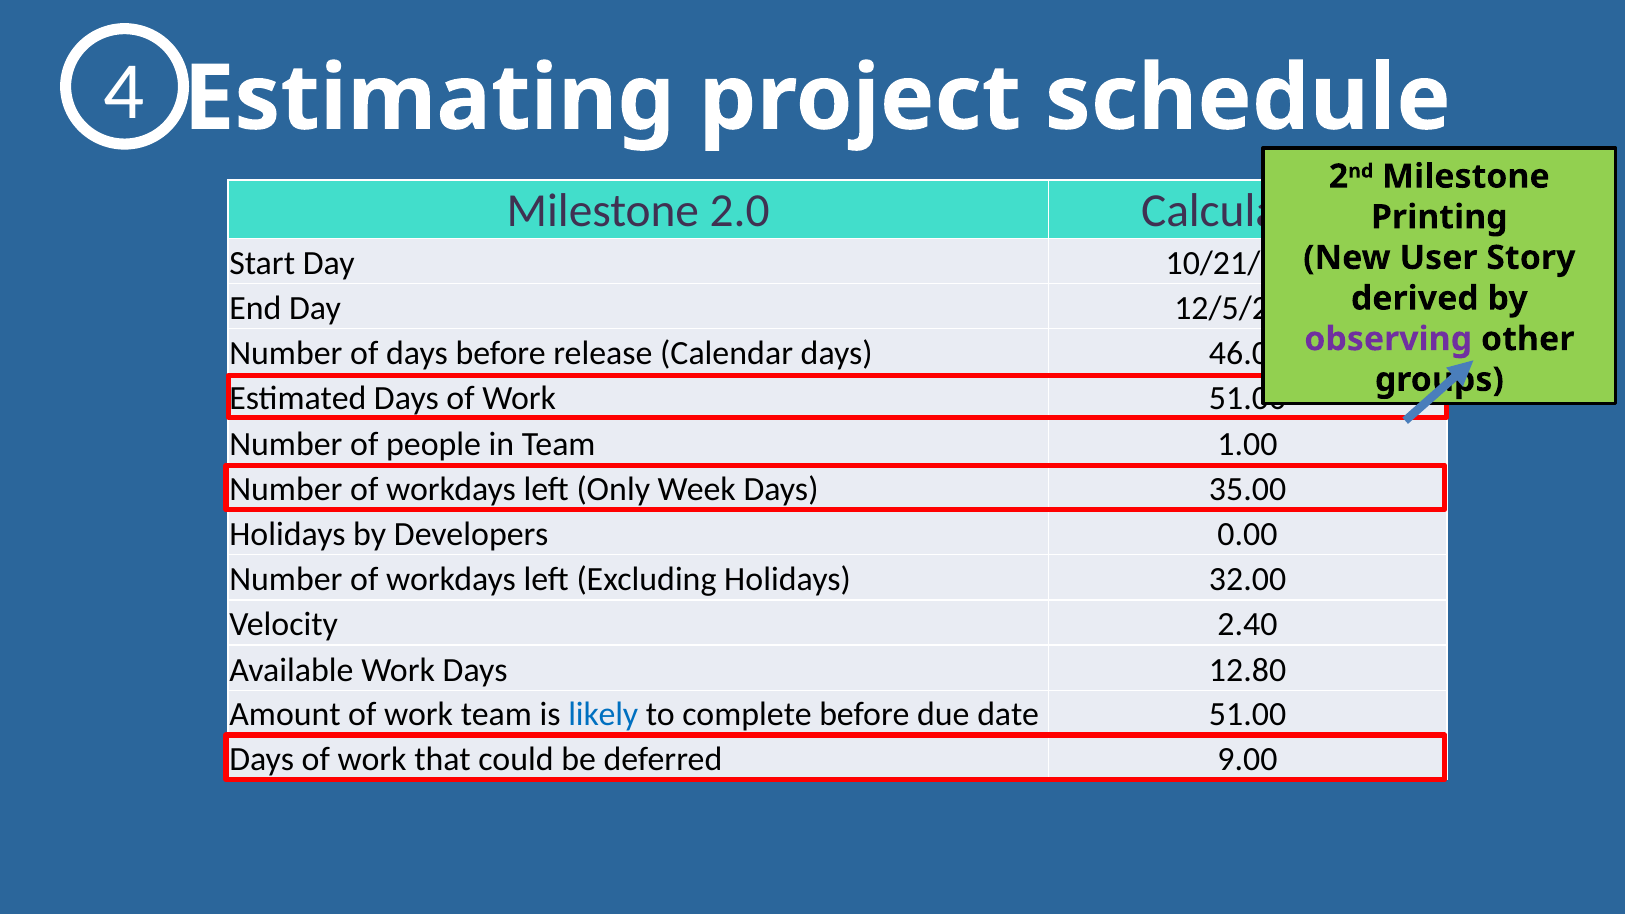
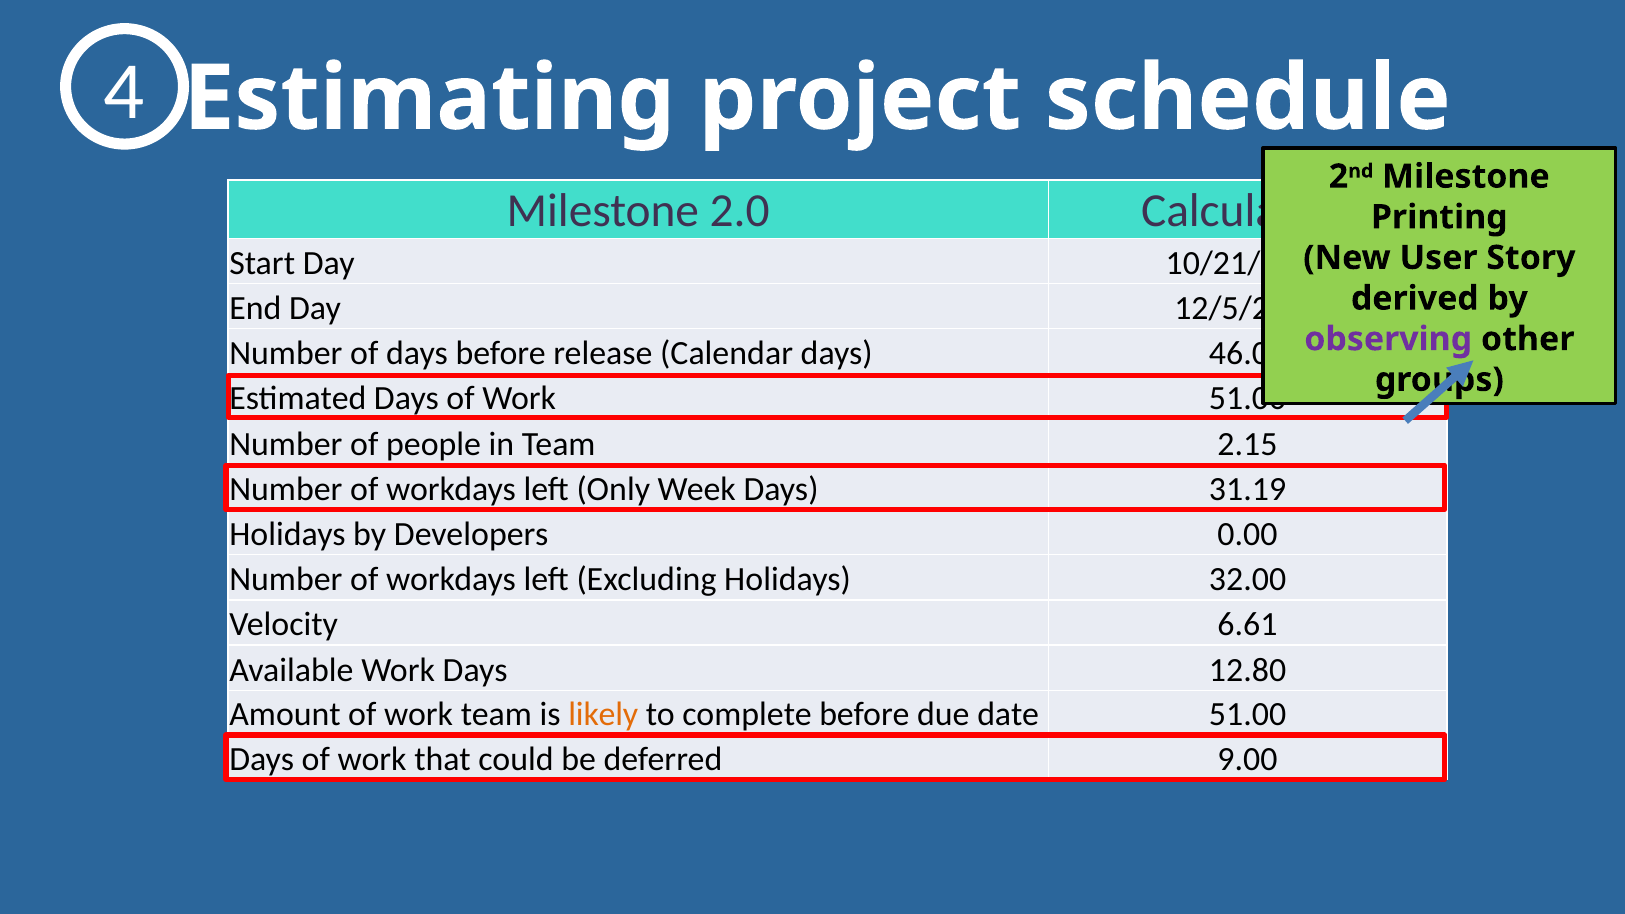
1.00: 1.00 -> 2.15
35.00: 35.00 -> 31.19
2.40: 2.40 -> 6.61
likely colour: blue -> orange
